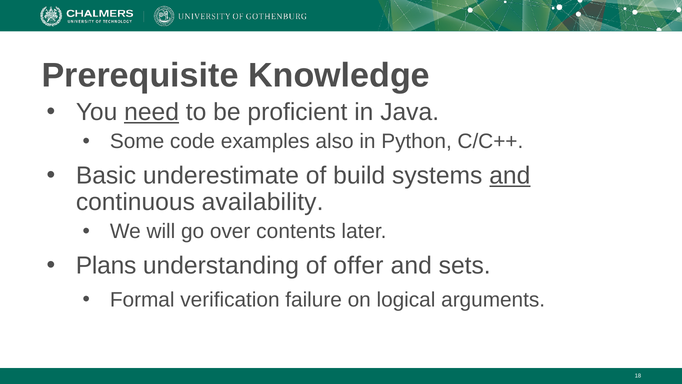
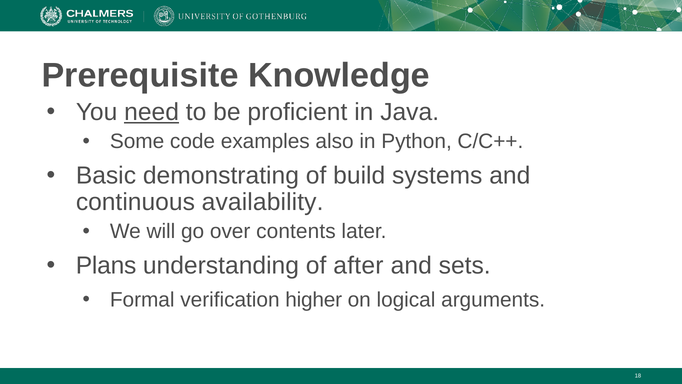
underestimate: underestimate -> demonstrating
and at (510, 175) underline: present -> none
offer: offer -> after
failure: failure -> higher
